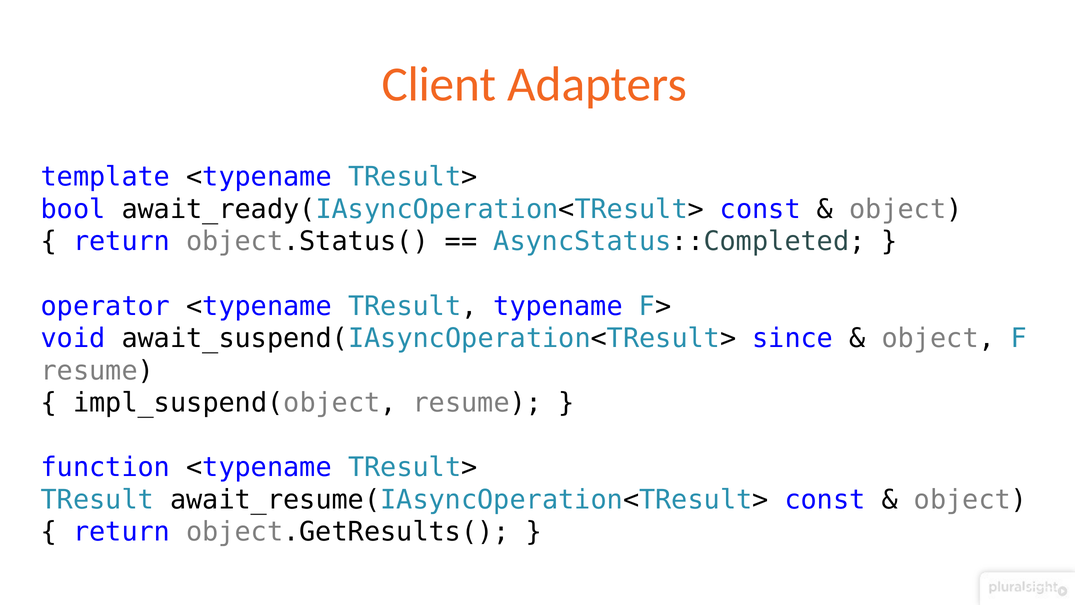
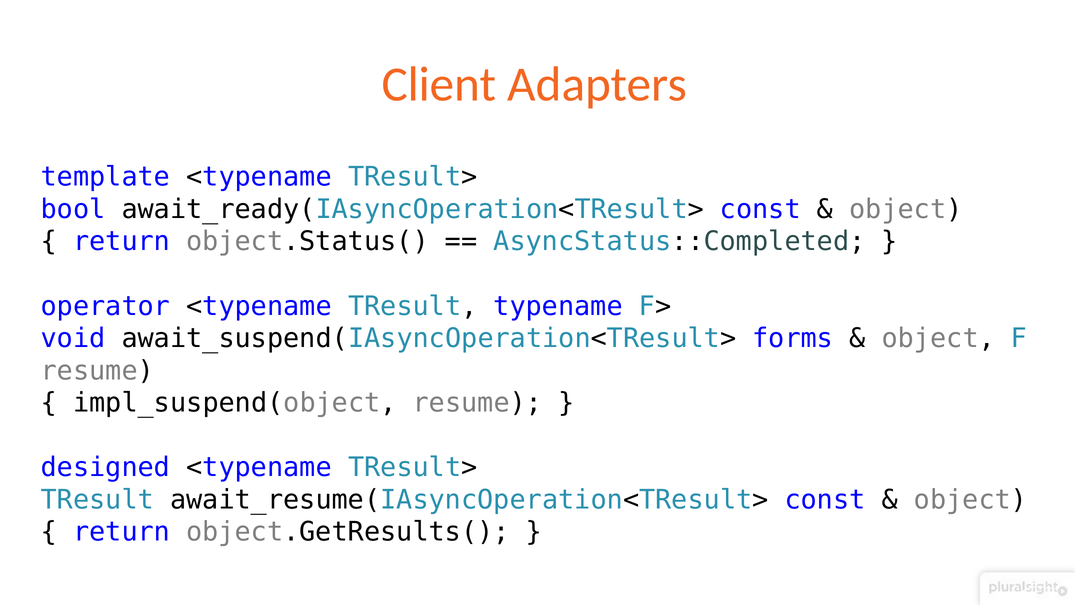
since: since -> forms
function: function -> designed
